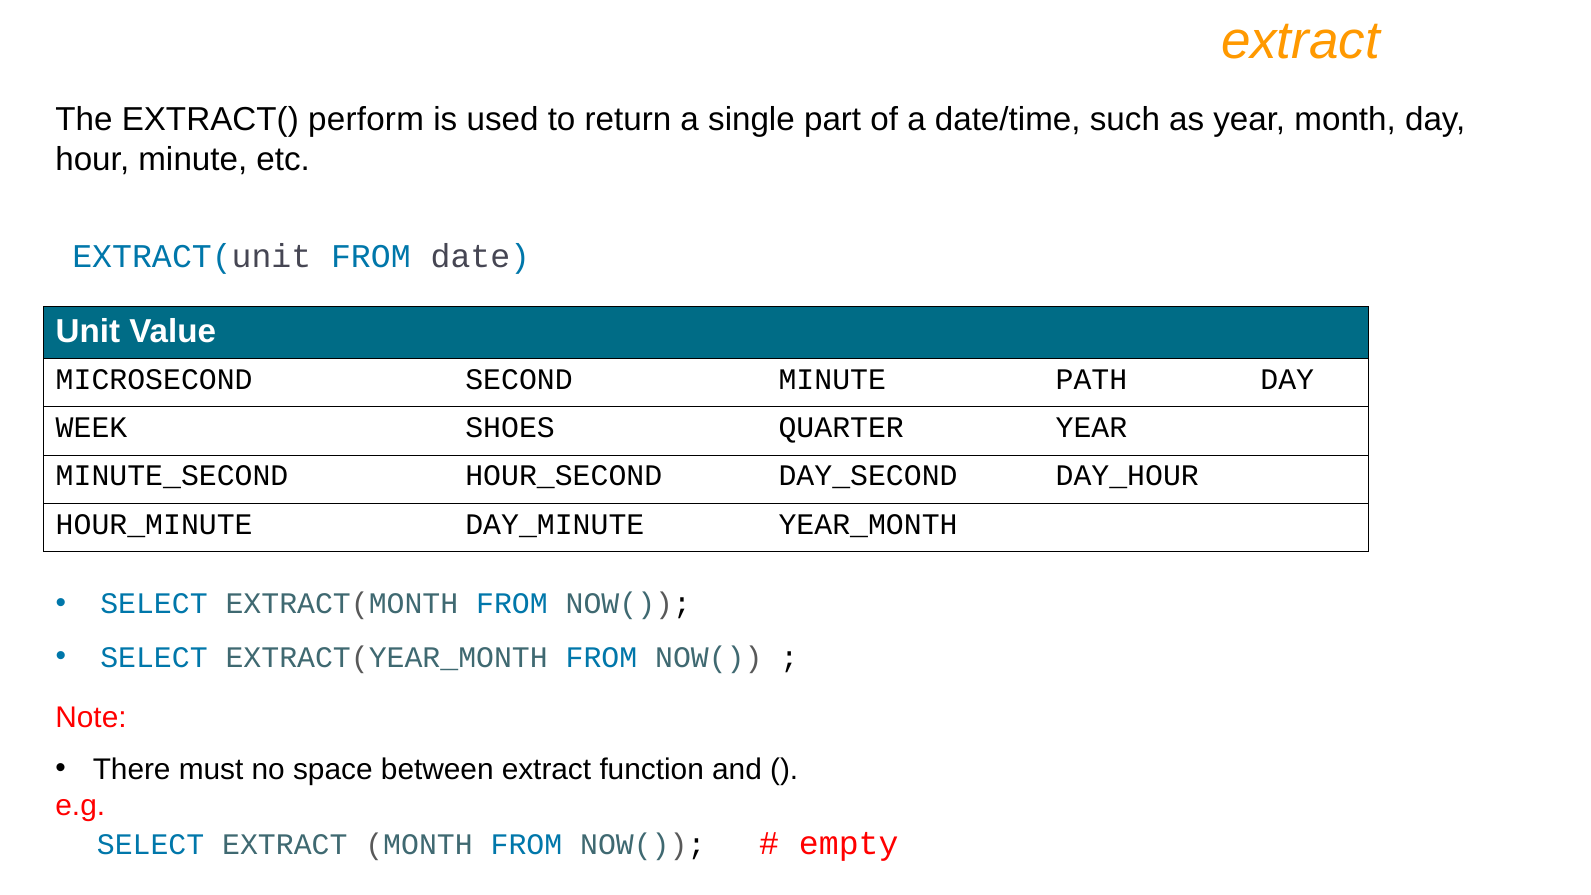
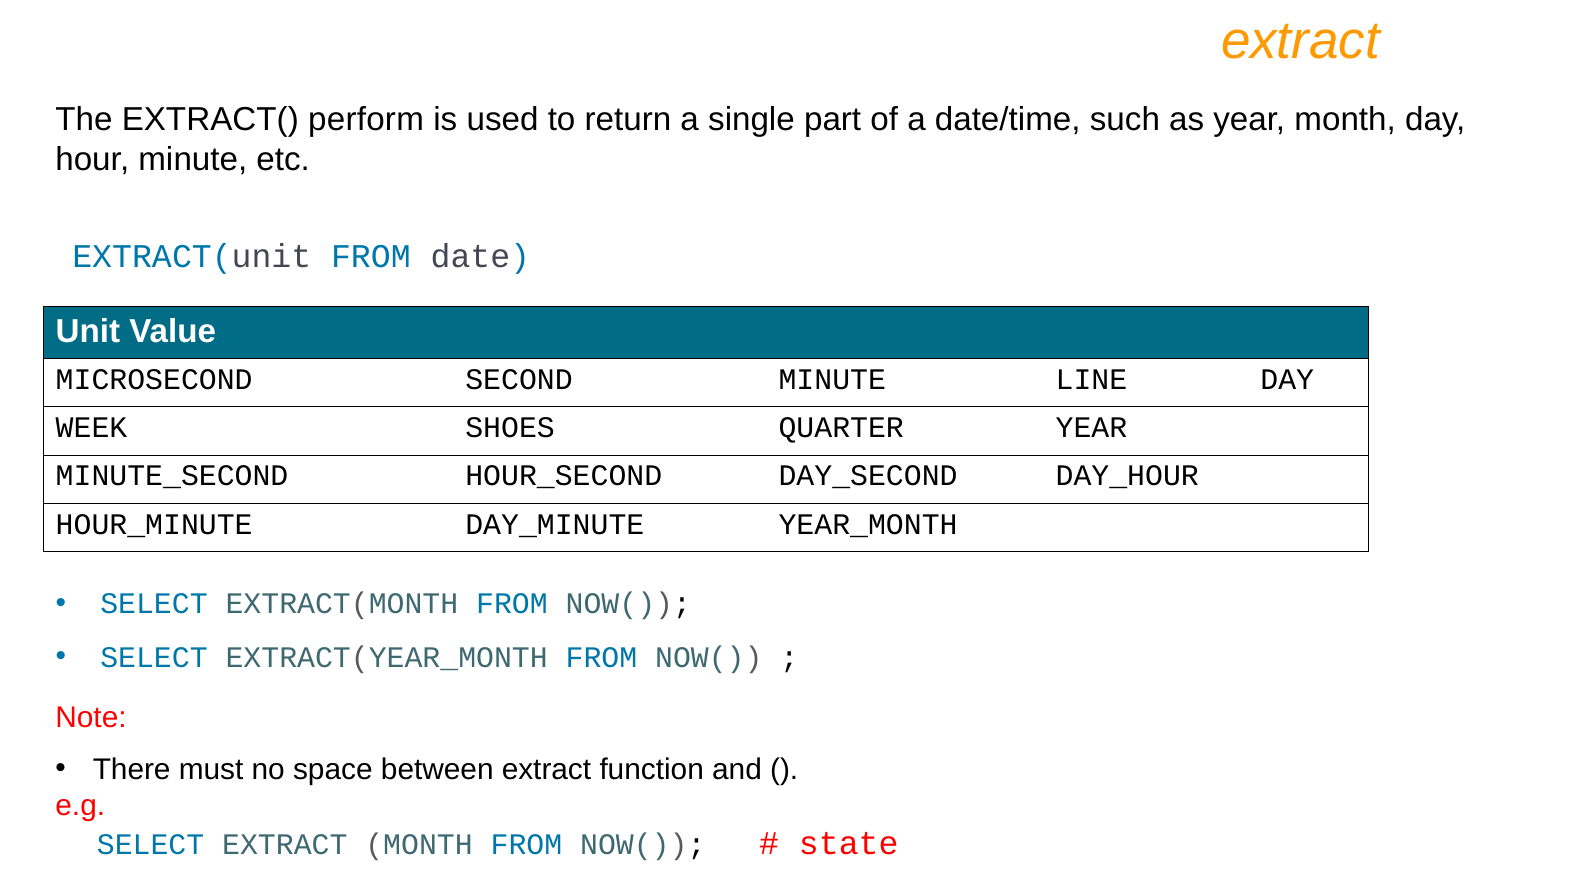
PATH: PATH -> LINE
empty: empty -> state
